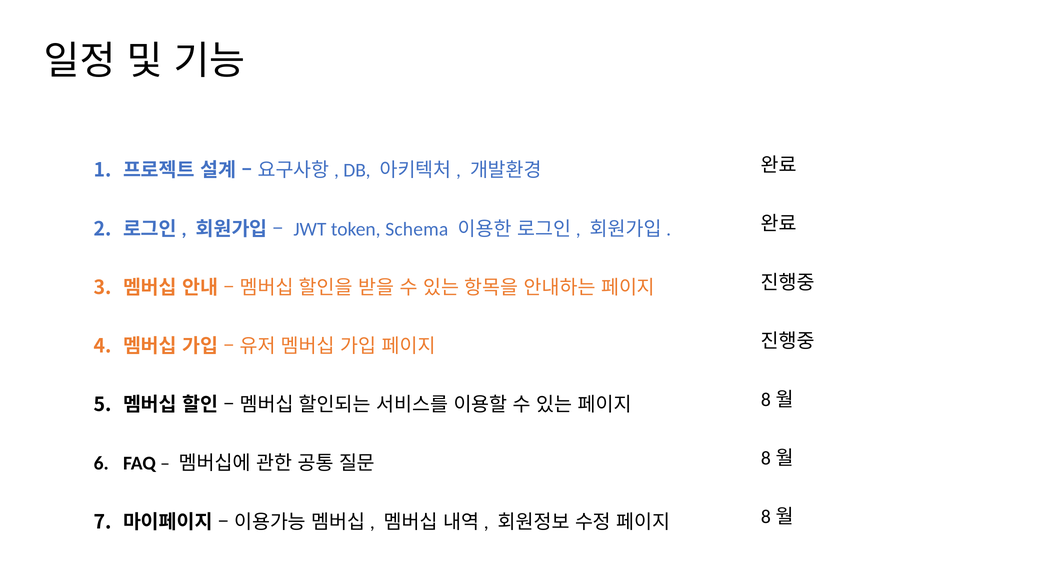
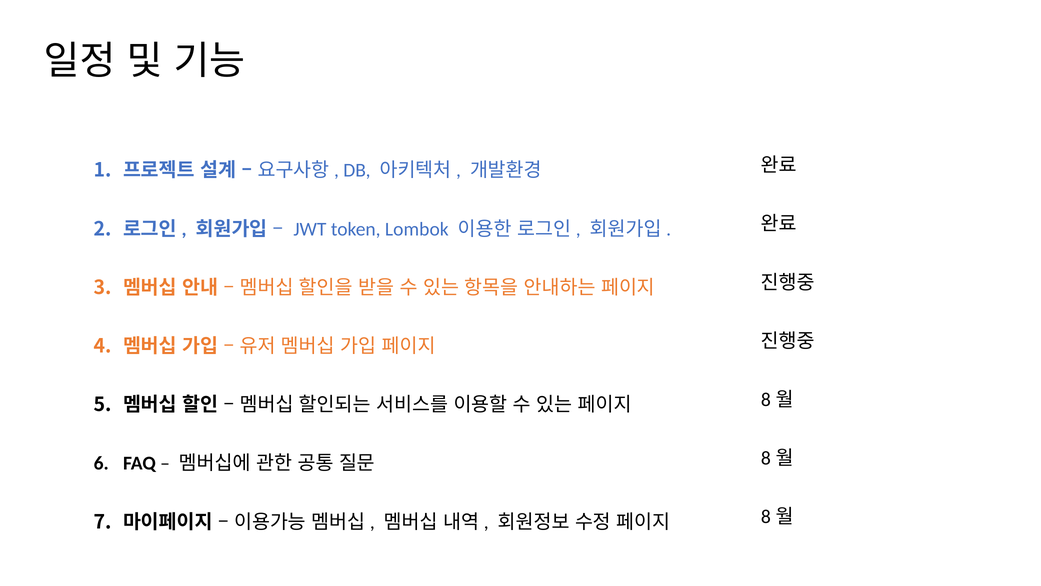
Schema: Schema -> Lombok
